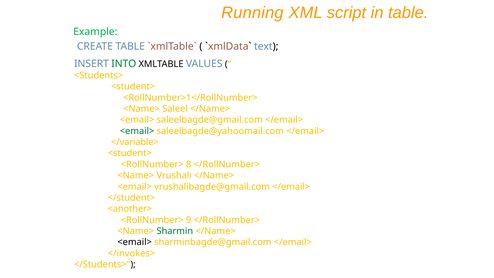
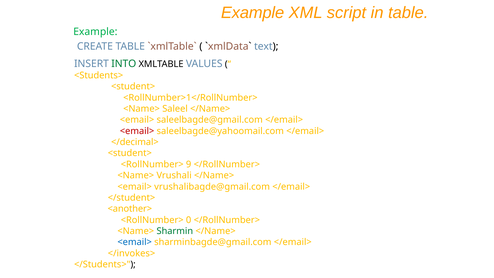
Running at (252, 13): Running -> Example
<email> at (137, 131) colour: green -> red
</variable>: </variable> -> </decimal>
8: 8 -> 9
9: 9 -> 0
<email> at (135, 242) colour: black -> blue
